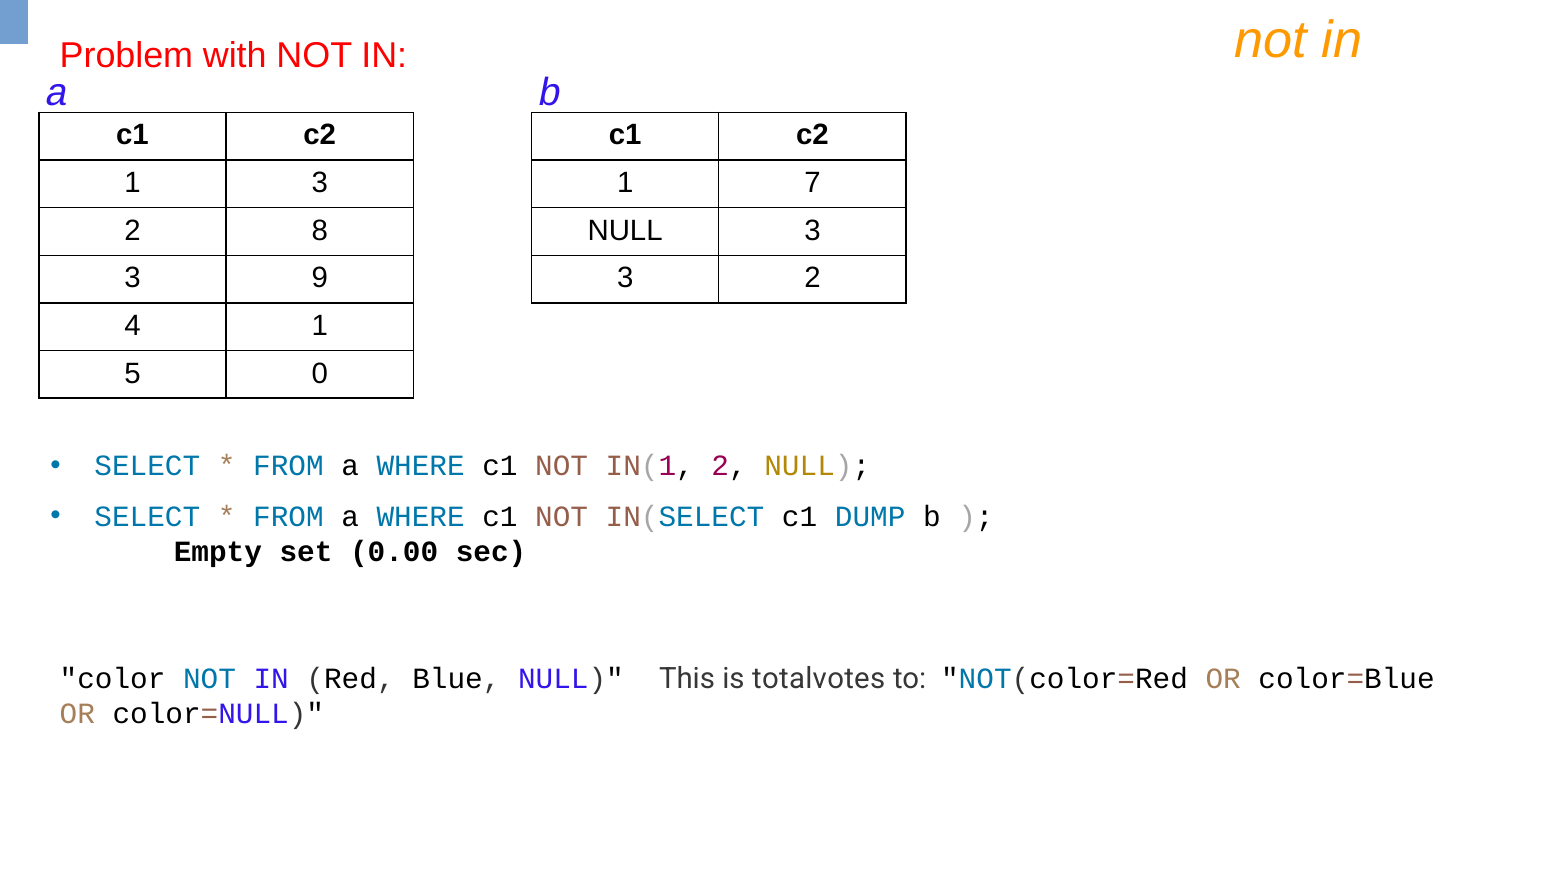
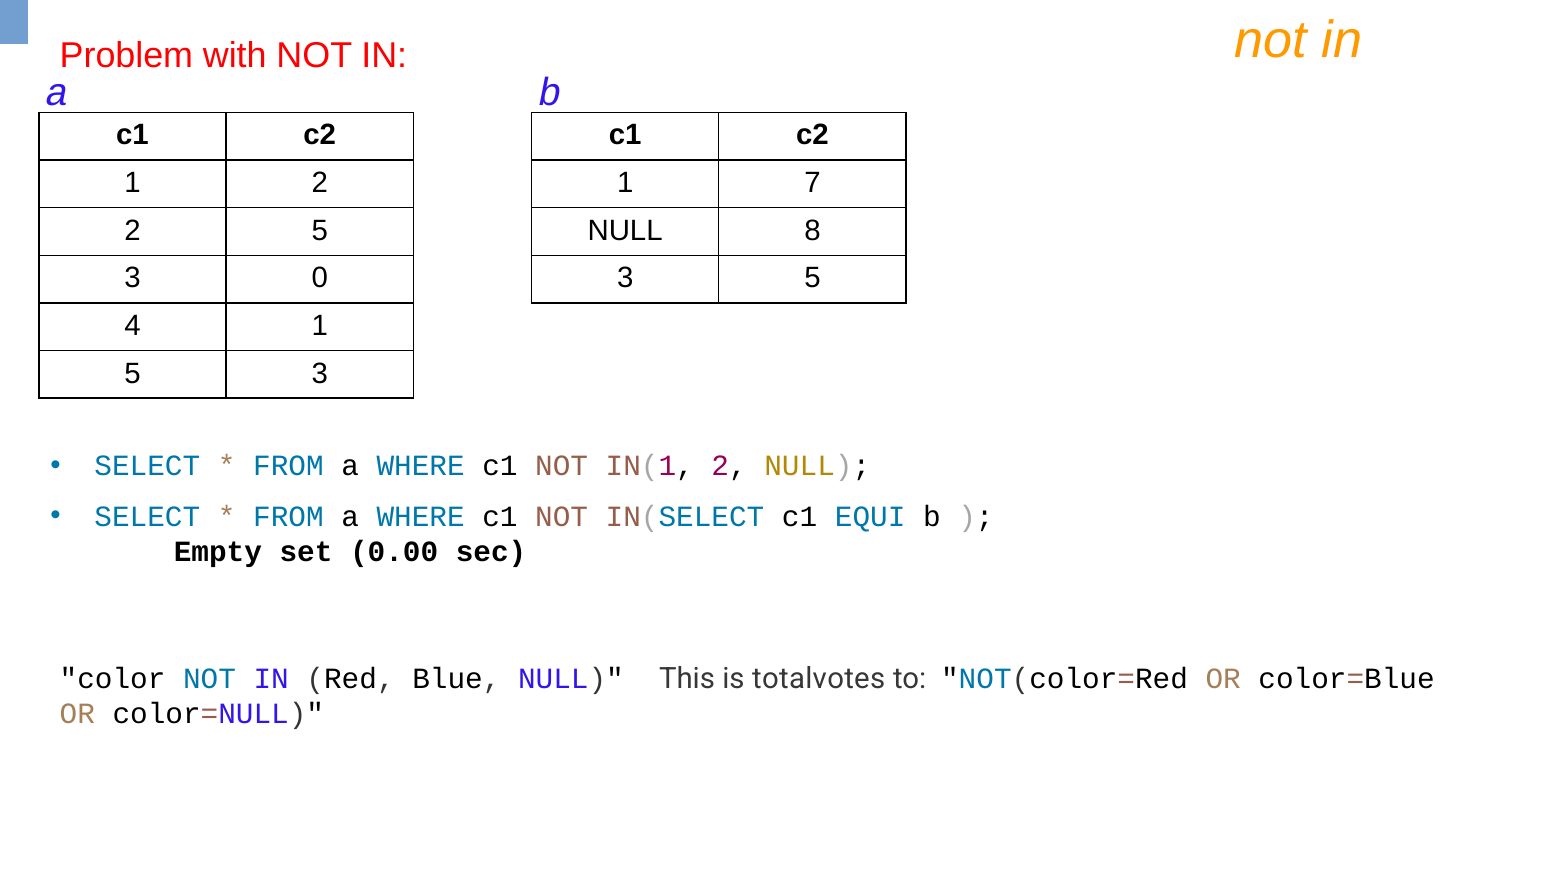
1 3: 3 -> 2
2 8: 8 -> 5
NULL 3: 3 -> 8
9: 9 -> 0
2 at (812, 278): 2 -> 5
0 at (320, 374): 0 -> 3
DUMP: DUMP -> EQUI
